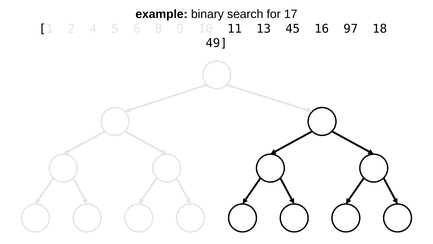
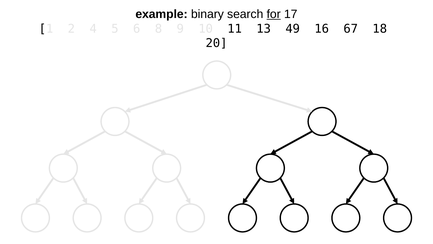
for underline: none -> present
45: 45 -> 49
97: 97 -> 67
49: 49 -> 20
